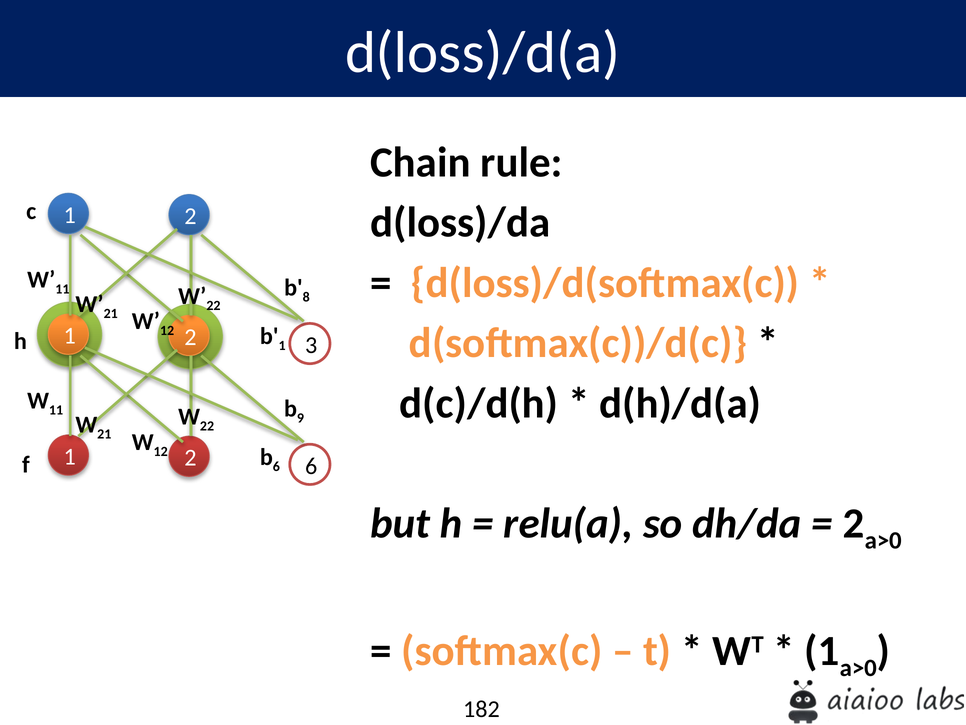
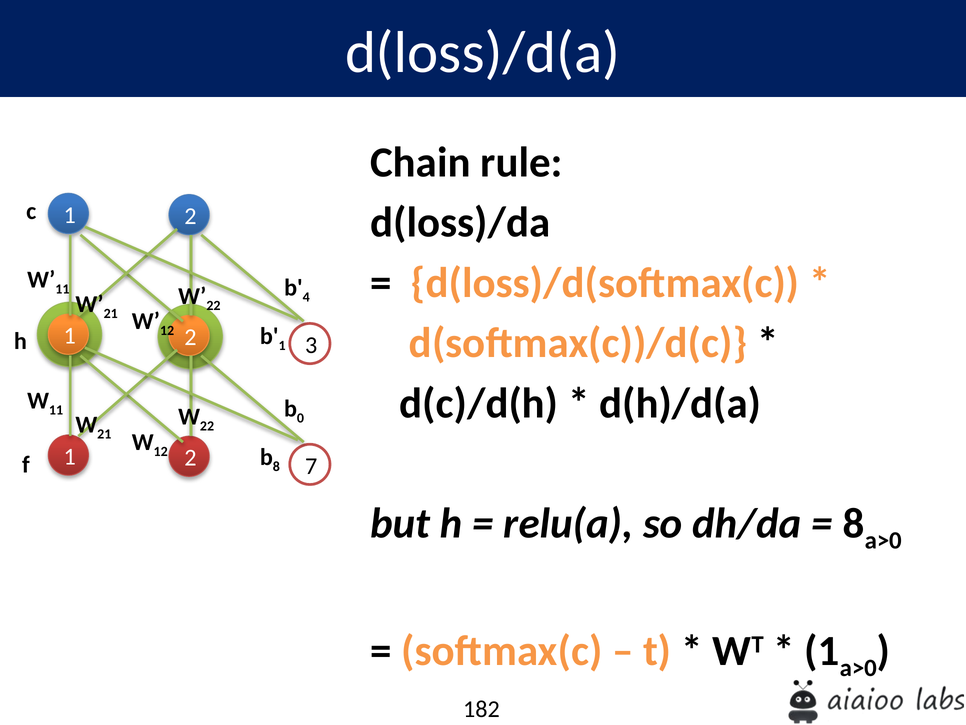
8: 8 -> 4
9: 9 -> 0
6 at (276, 466): 6 -> 8
2 6: 6 -> 7
2 at (854, 523): 2 -> 8
